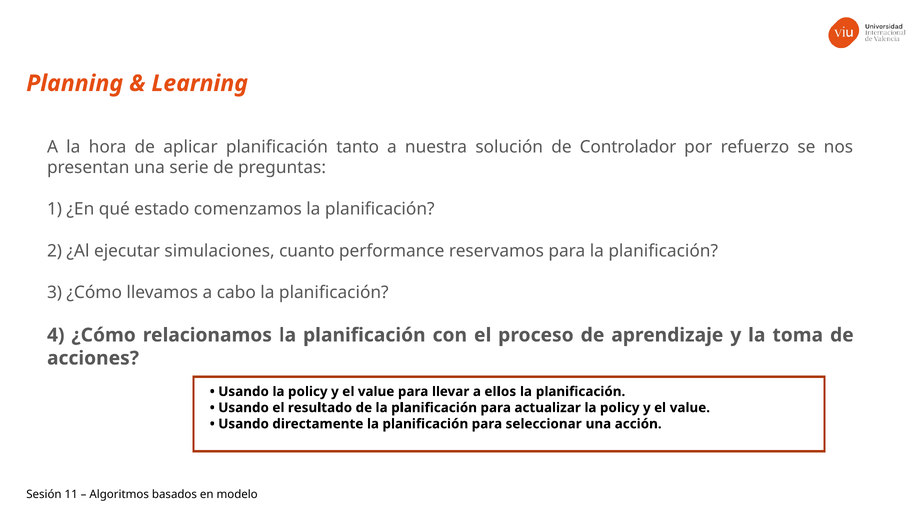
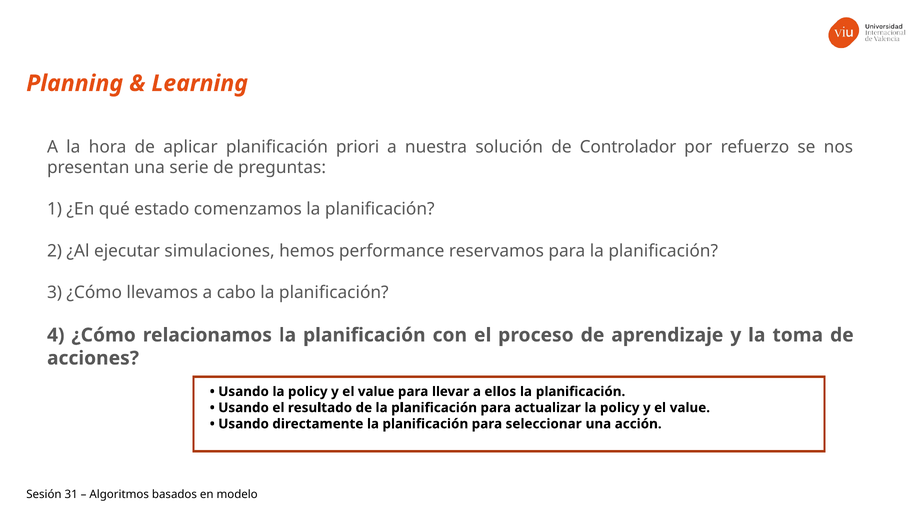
tanto: tanto -> priori
cuanto: cuanto -> hemos
11: 11 -> 31
